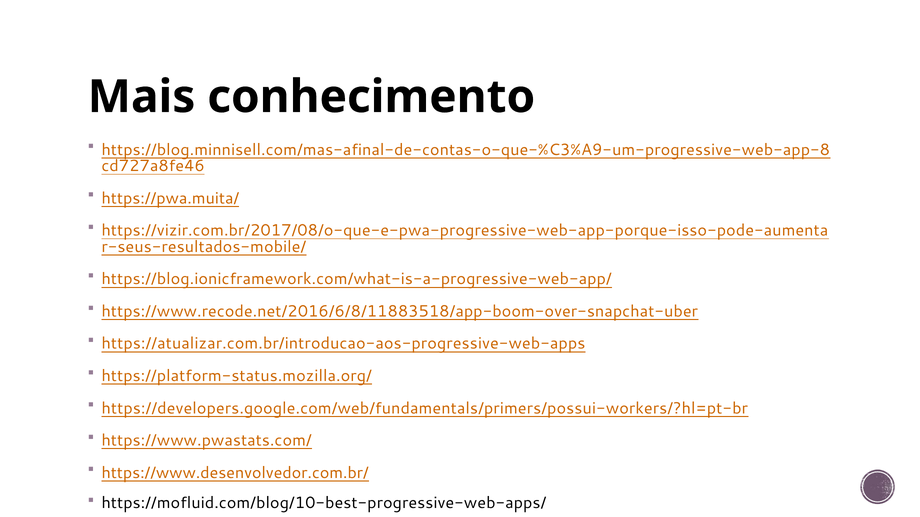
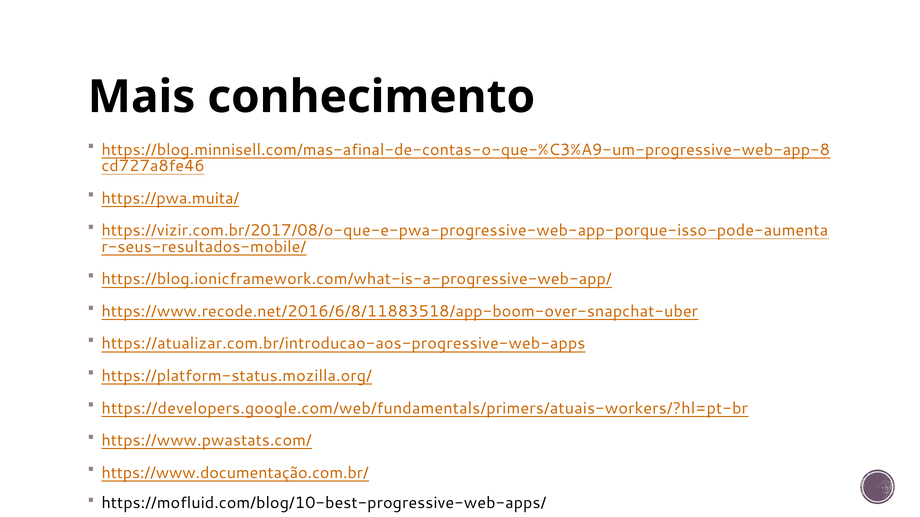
https://developers.google.com/web/fundamentals/primers/possui-workers/?hl=pt-br: https://developers.google.com/web/fundamentals/primers/possui-workers/?hl=pt-br -> https://developers.google.com/web/fundamentals/primers/atuais-workers/?hl=pt-br
https://www.desenvolvedor.com.br/: https://www.desenvolvedor.com.br/ -> https://www.documentação.com.br/
